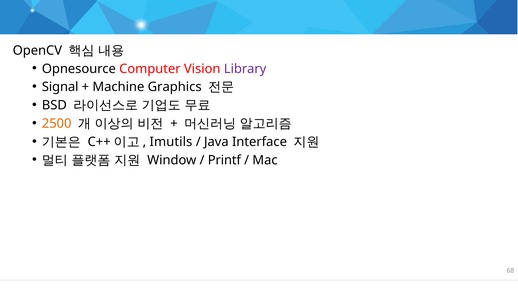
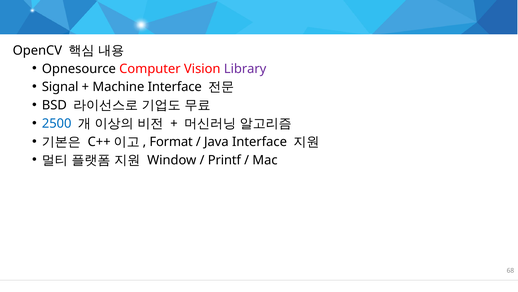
Machine Graphics: Graphics -> Interface
2500 colour: orange -> blue
Imutils: Imutils -> Format
